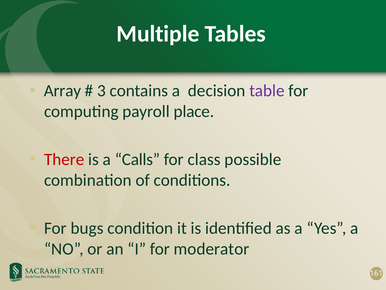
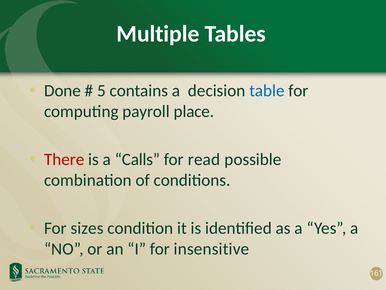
Array: Array -> Done
3: 3 -> 5
table colour: purple -> blue
class: class -> read
bugs: bugs -> sizes
moderator: moderator -> insensitive
